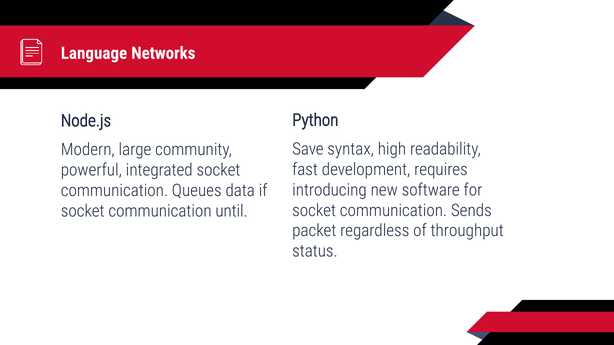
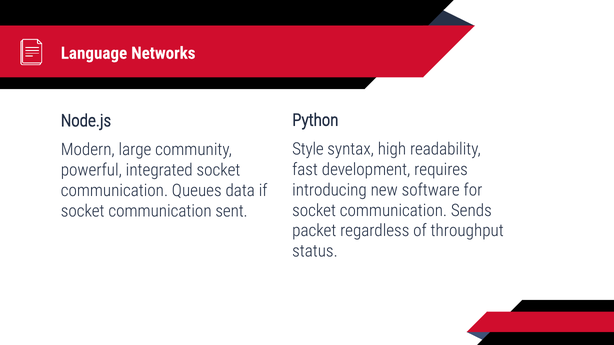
Save: Save -> Style
until: until -> sent
